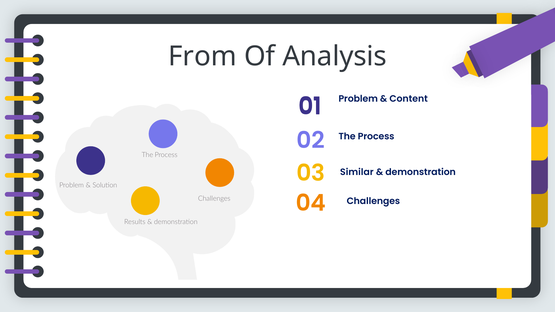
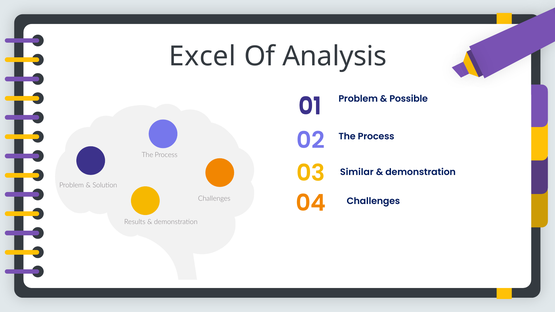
From: From -> Excel
Content: Content -> Possible
